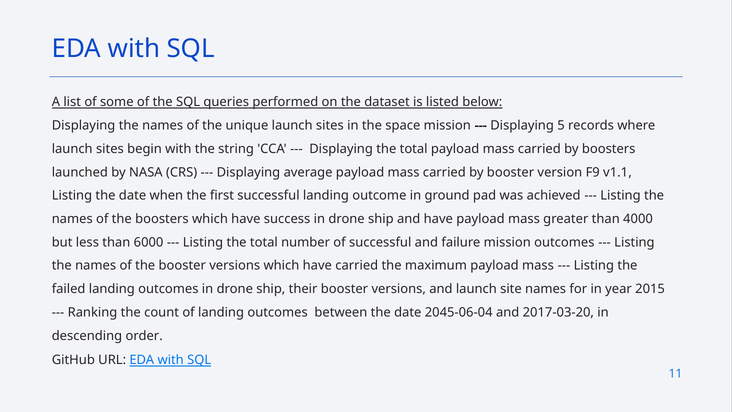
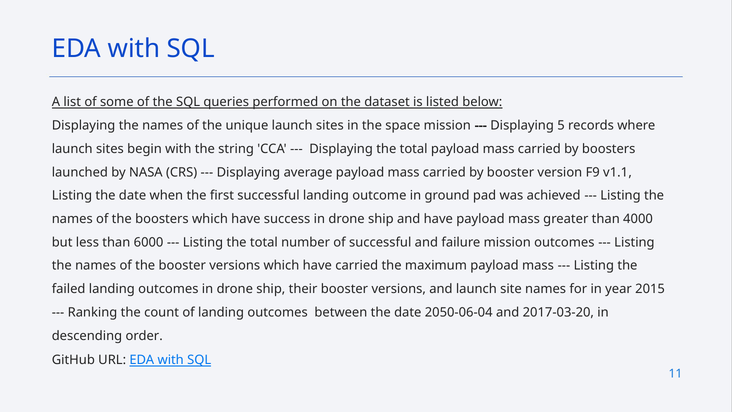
2045-06-04: 2045-06-04 -> 2050-06-04
